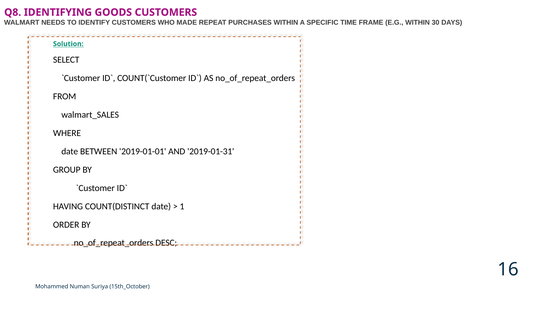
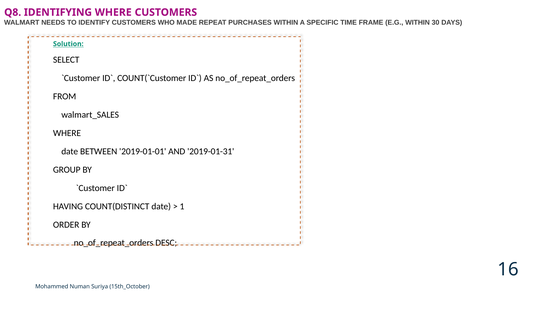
IDENTIFYING GOODS: GOODS -> WHERE
